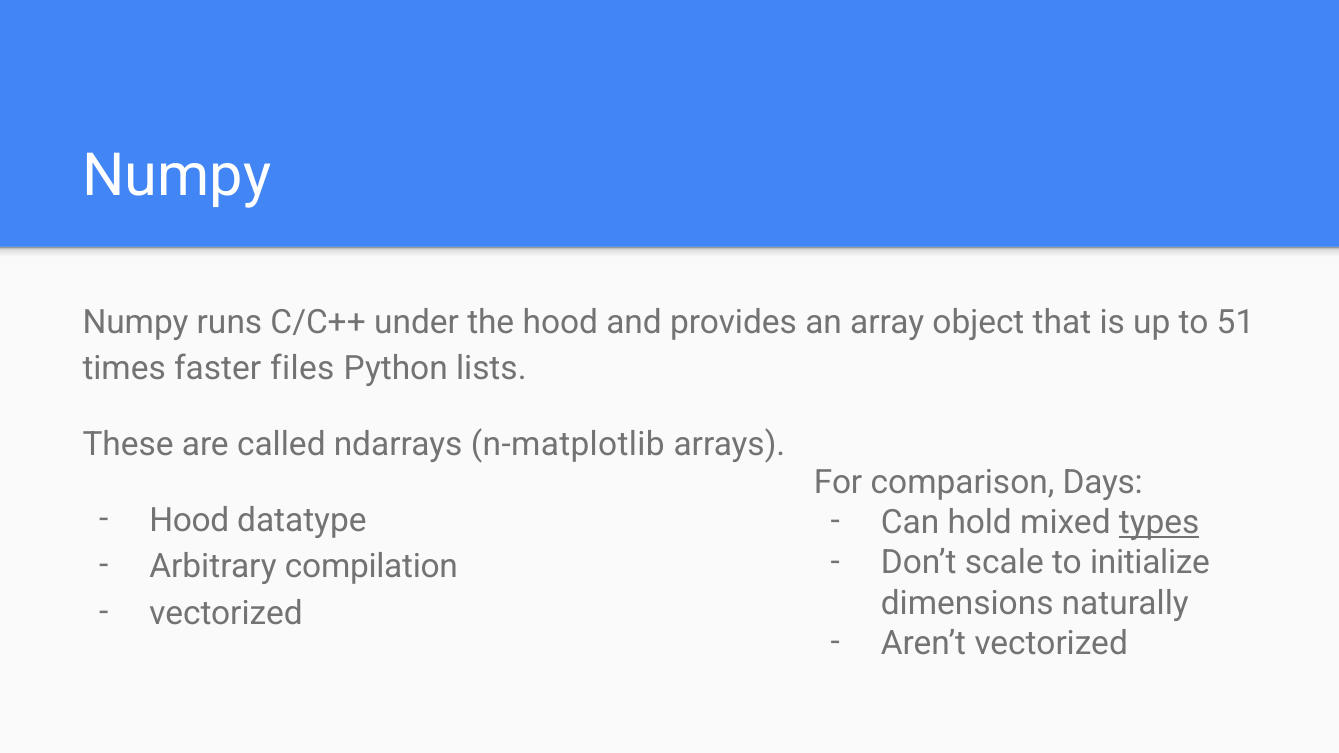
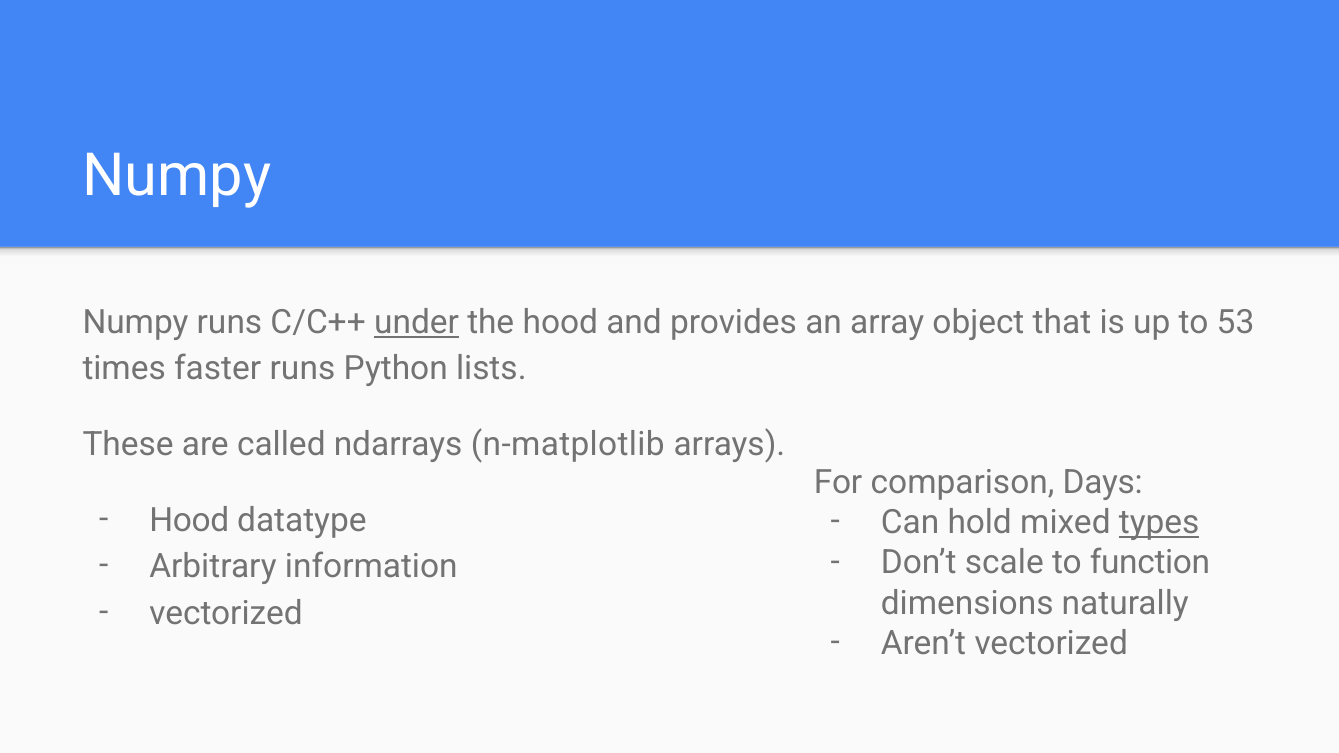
under underline: none -> present
51: 51 -> 53
faster files: files -> runs
initialize: initialize -> function
compilation: compilation -> information
